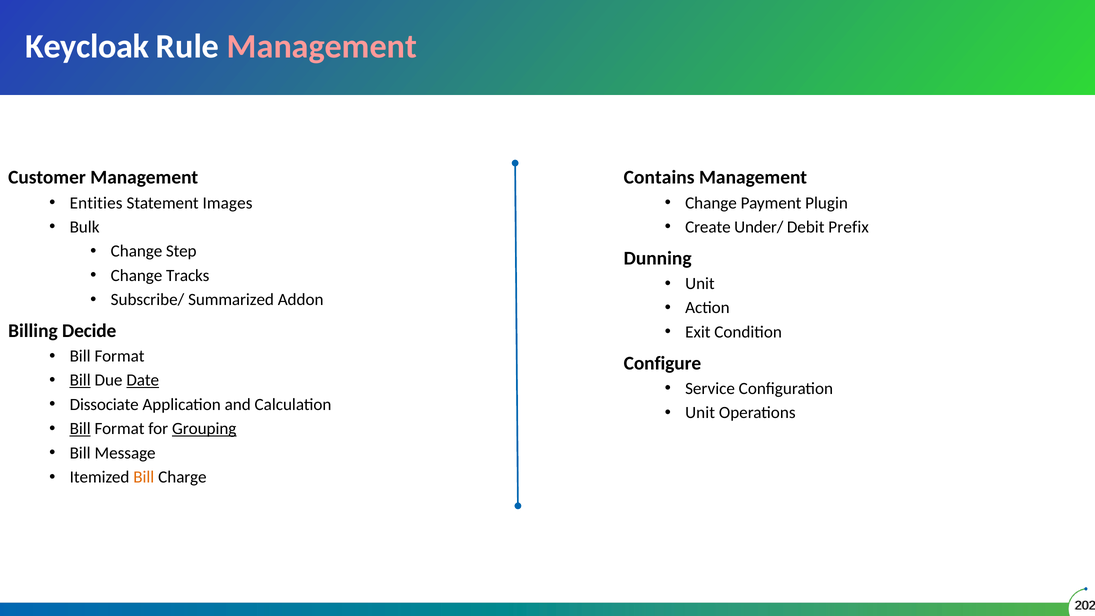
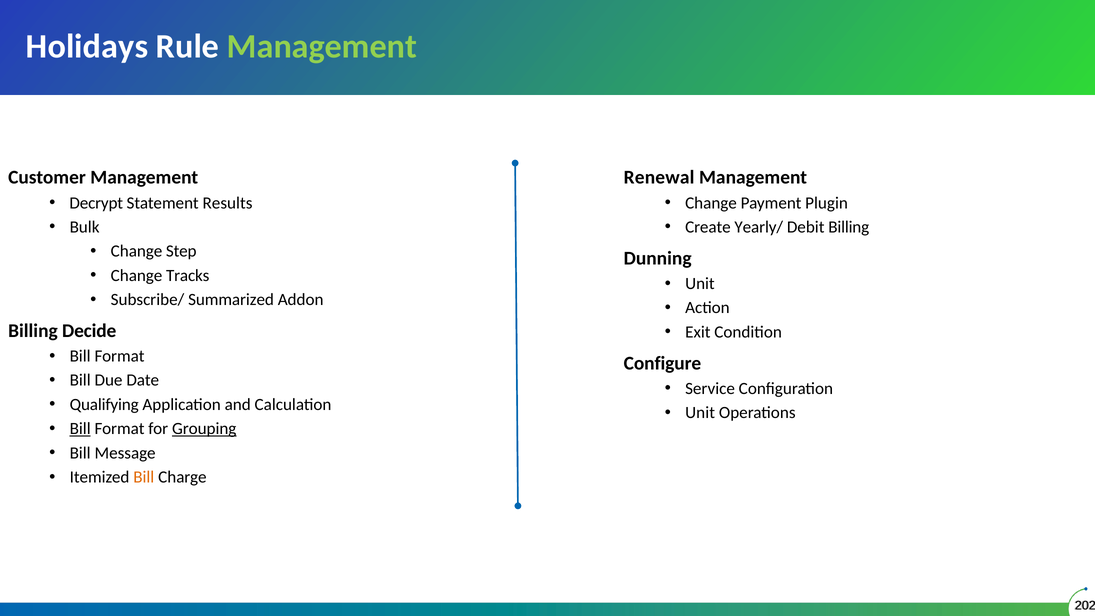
Keycloak: Keycloak -> Holidays
Management at (322, 46) colour: pink -> light green
Contains: Contains -> Renewal
Entities: Entities -> Decrypt
Images: Images -> Results
Under/: Under/ -> Yearly/
Debit Prefix: Prefix -> Billing
Bill at (80, 380) underline: present -> none
Date underline: present -> none
Dissociate: Dissociate -> Qualifying
